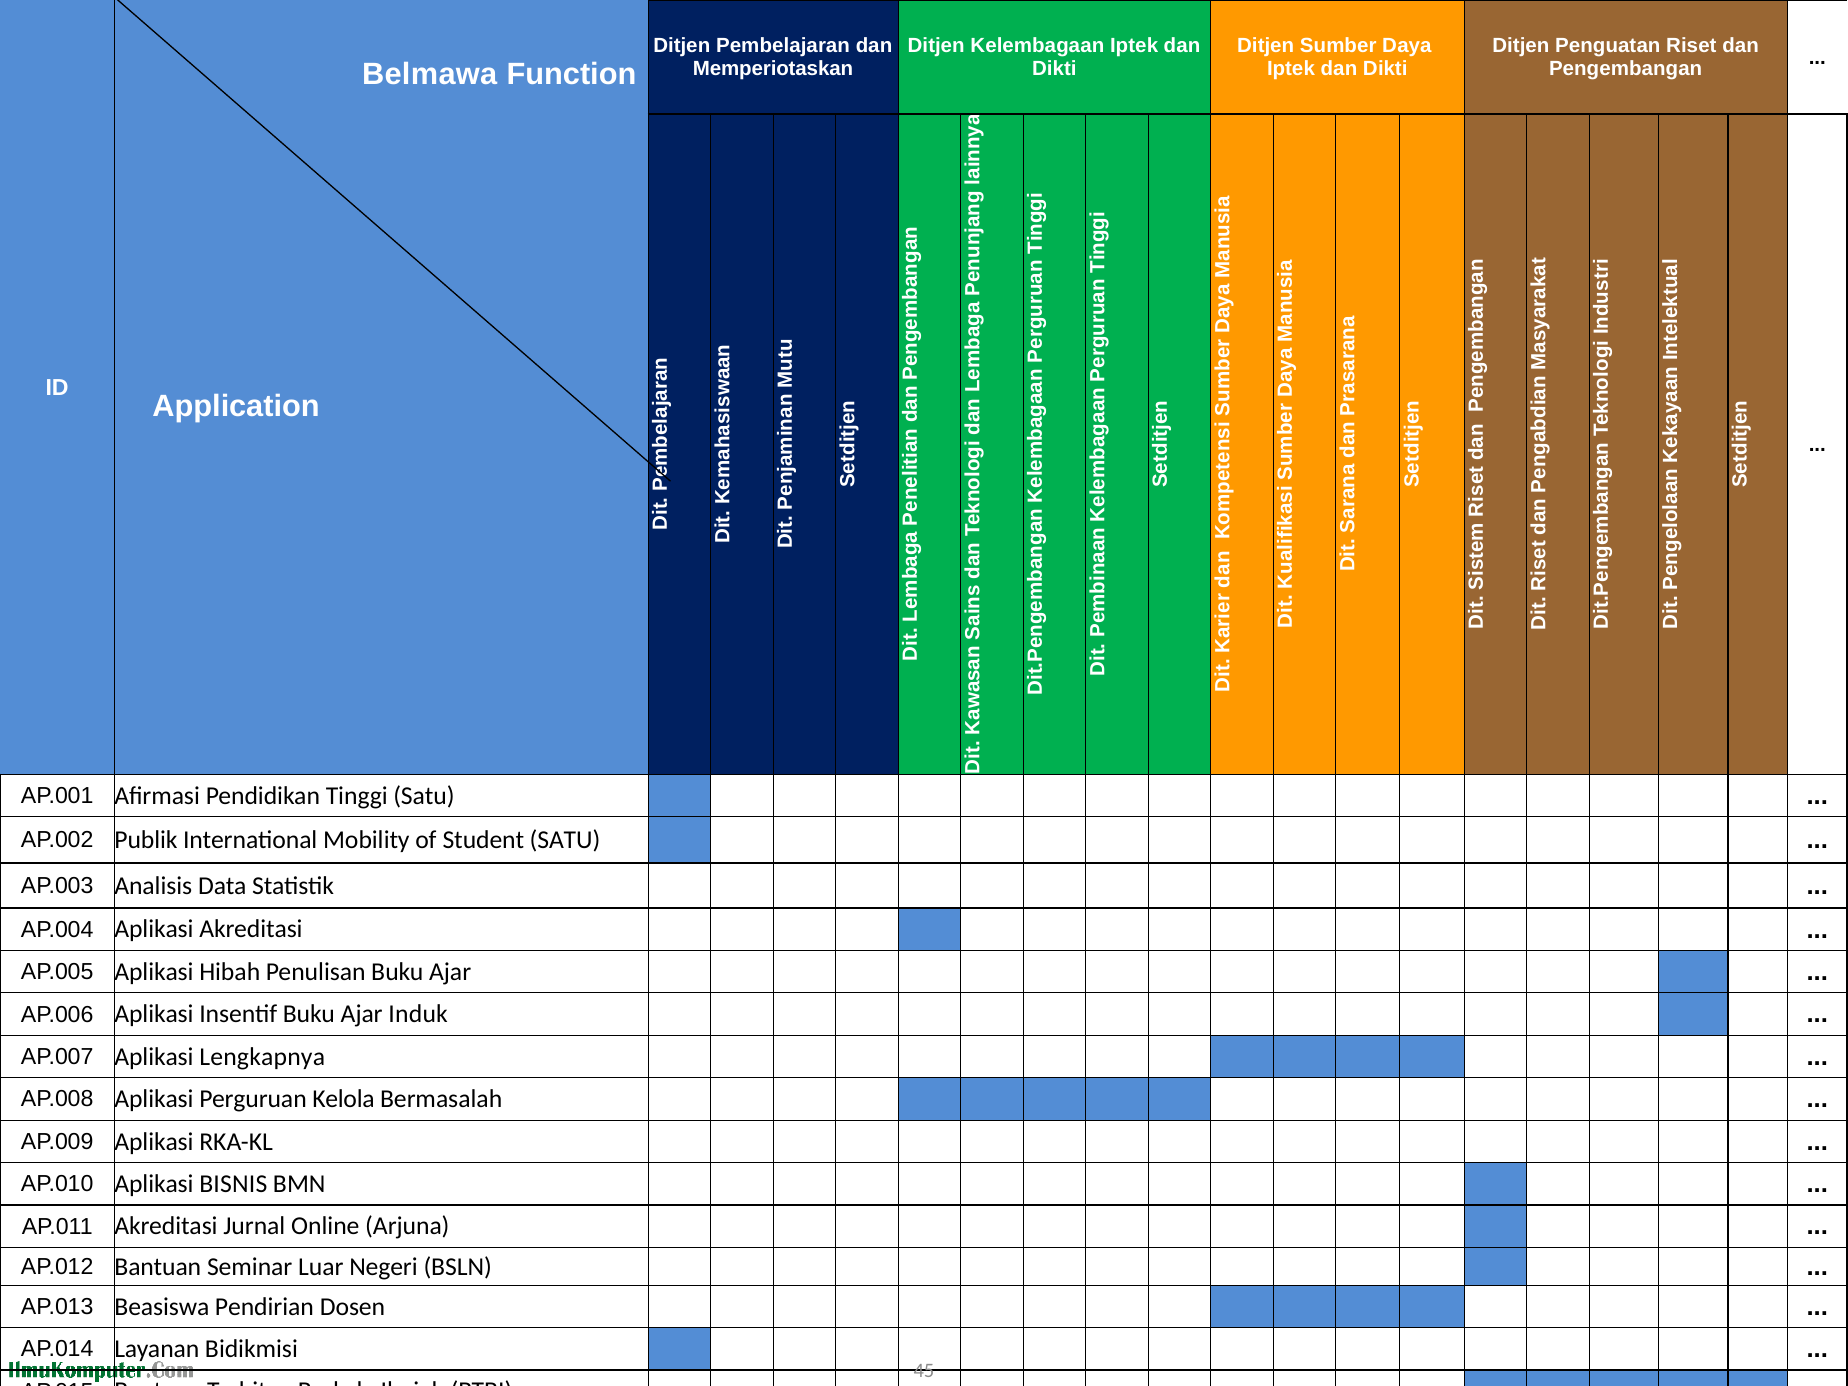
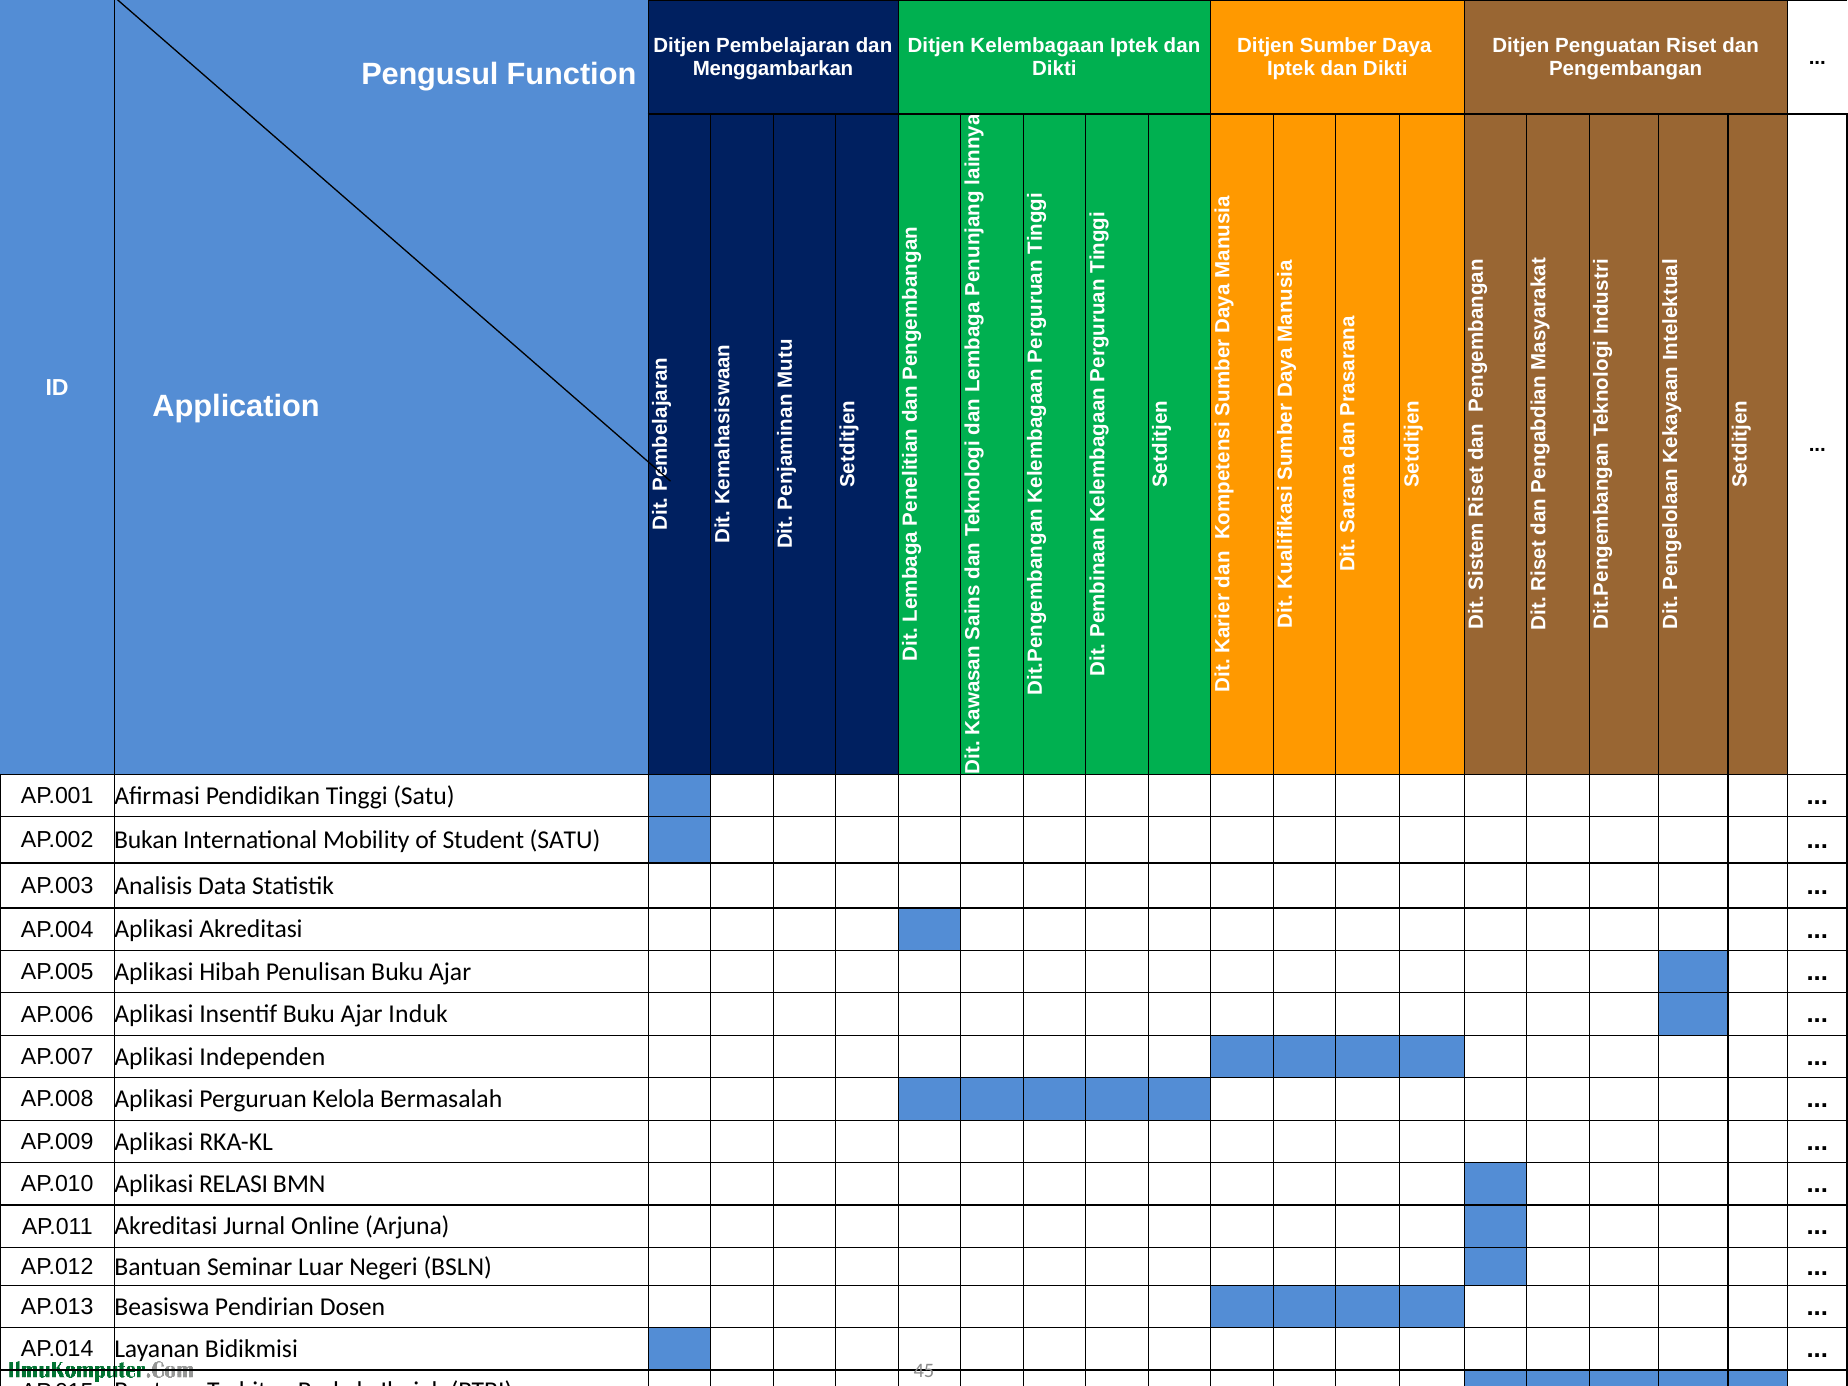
Memperiotaskan: Memperiotaskan -> Menggambarkan
Belmawa: Belmawa -> Pengusul
Publik: Publik -> Bukan
Lengkapnya: Lengkapnya -> Independen
BISNIS: BISNIS -> RELASI
